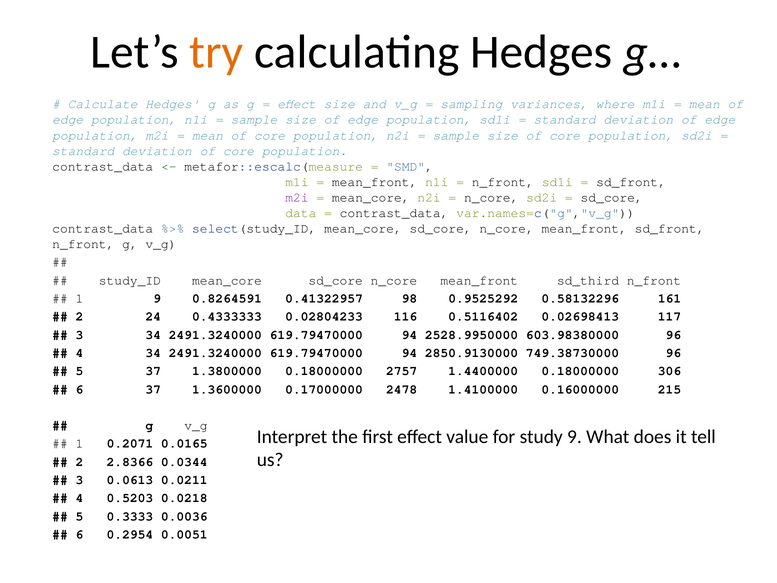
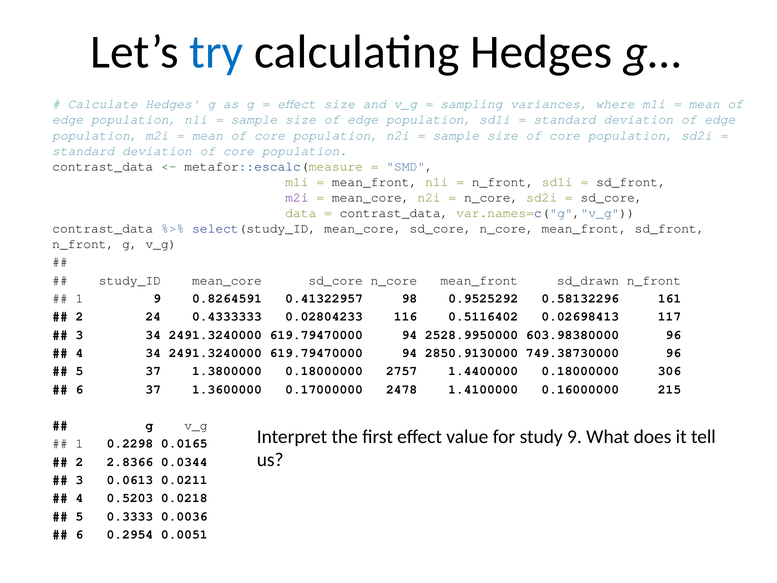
try colour: orange -> blue
sd_third: sd_third -> sd_drawn
0.2071: 0.2071 -> 0.2298
